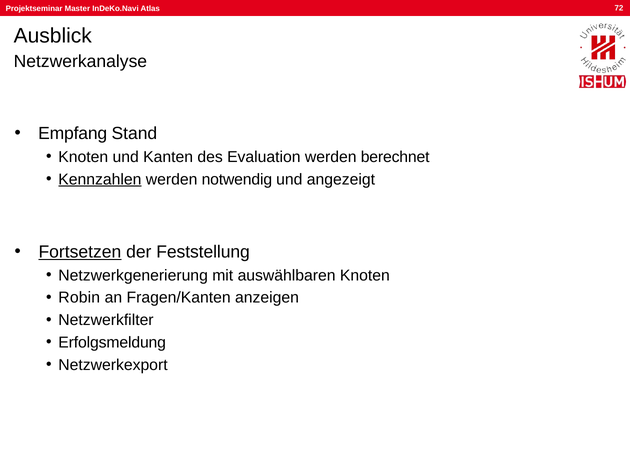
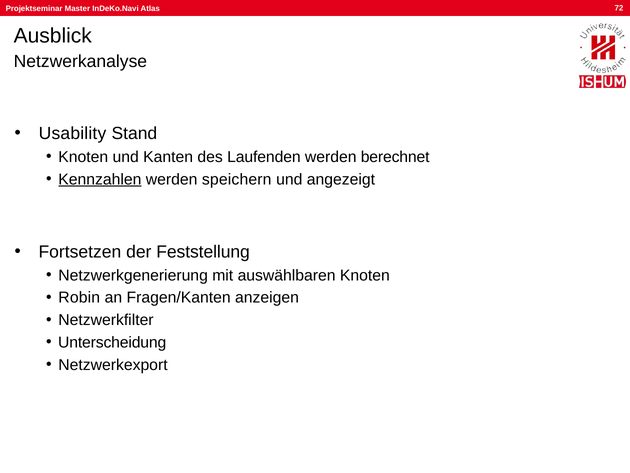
Empfang: Empfang -> Usability
Evaluation: Evaluation -> Laufenden
notwendig: notwendig -> speichern
Fortsetzen underline: present -> none
Erfolgsmeldung: Erfolgsmeldung -> Unterscheidung
